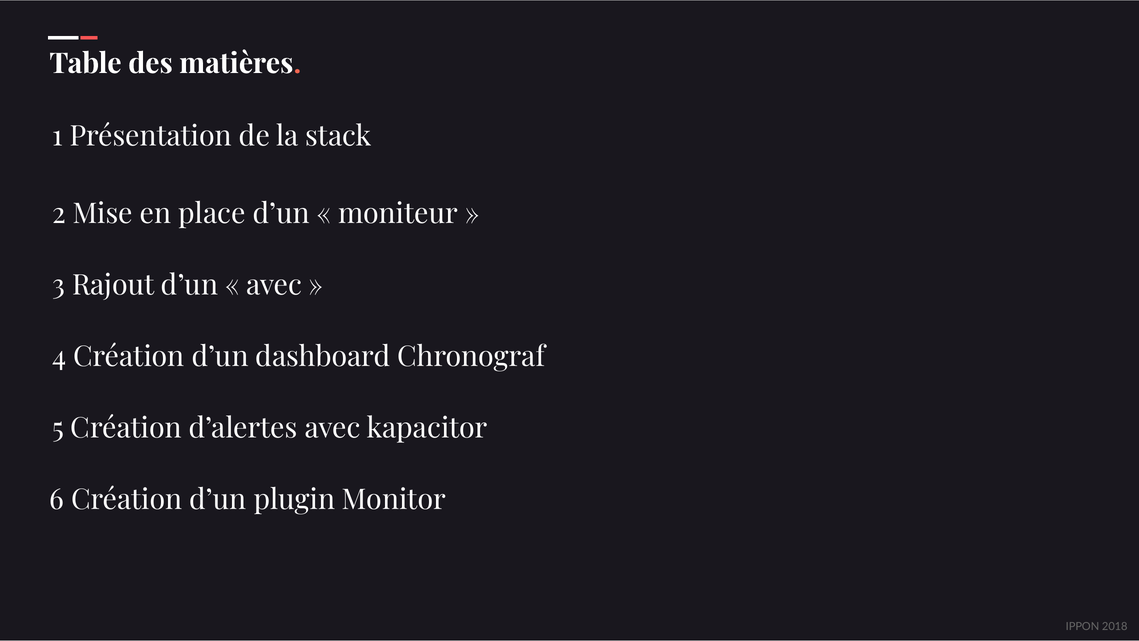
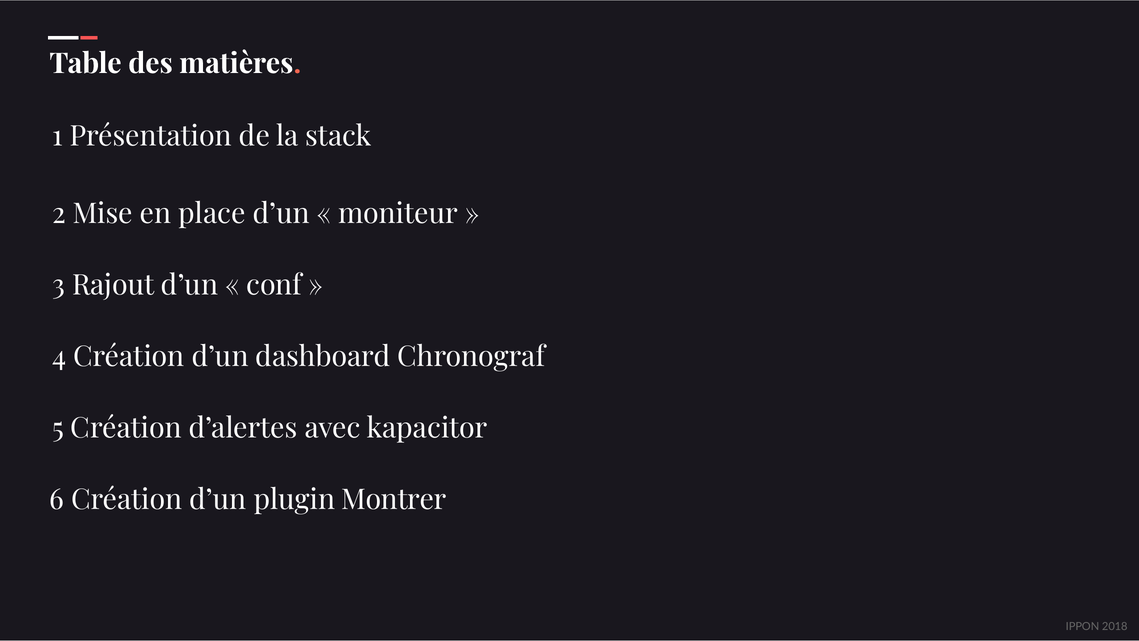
avec at (274, 285): avec -> conf
Monitor: Monitor -> Montrer
